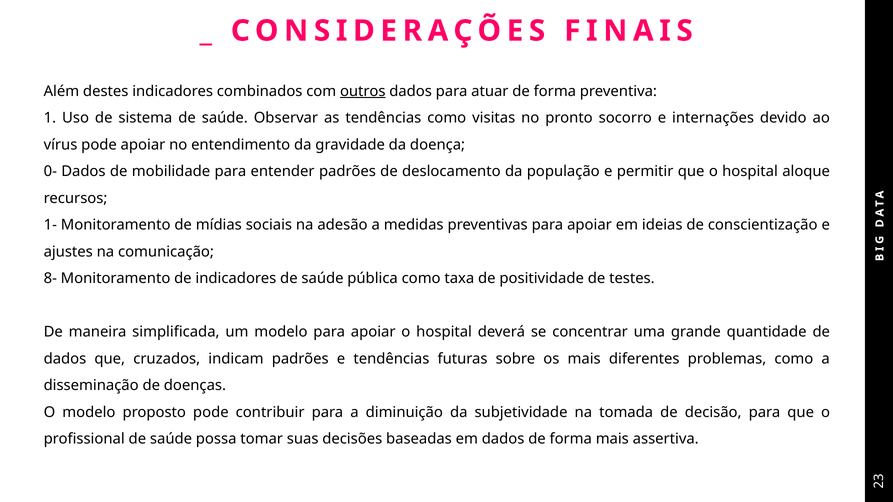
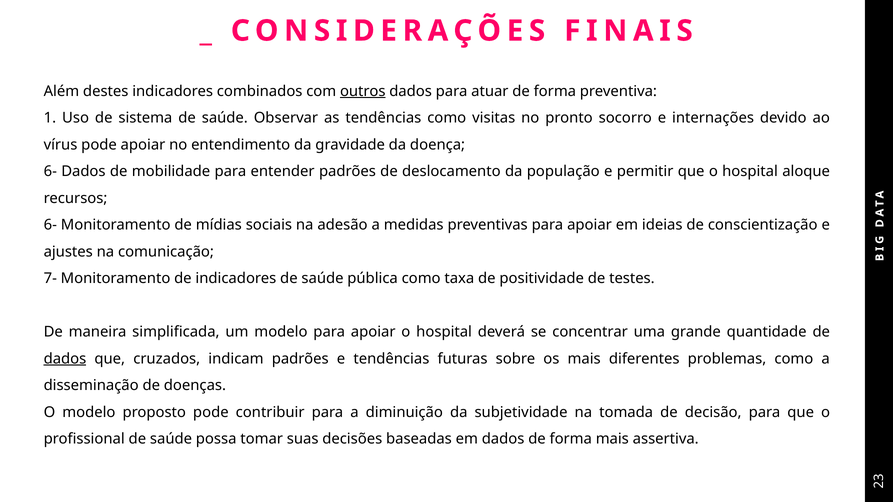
0- at (50, 172): 0- -> 6-
1- at (50, 225): 1- -> 6-
8-: 8- -> 7-
dados at (65, 359) underline: none -> present
